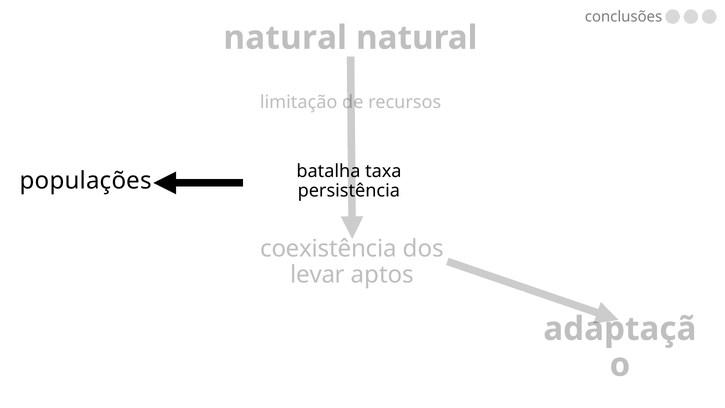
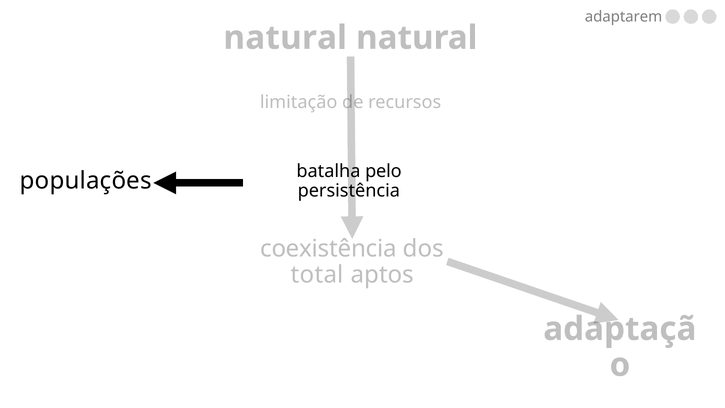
conclusões: conclusões -> adaptarem
taxa: taxa -> pelo
levar: levar -> total
